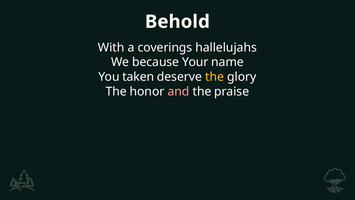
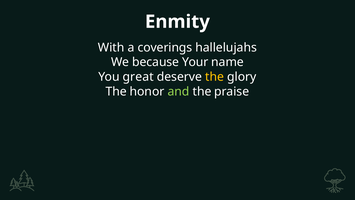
Behold: Behold -> Enmity
taken: taken -> great
and colour: pink -> light green
